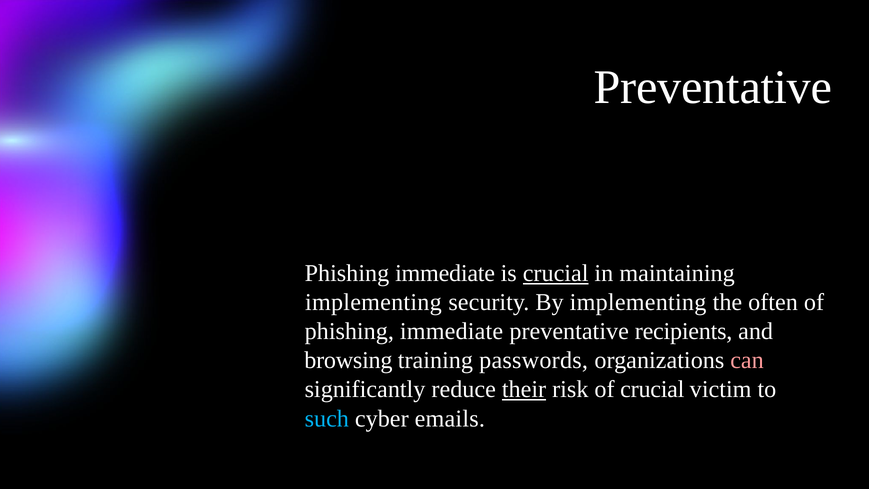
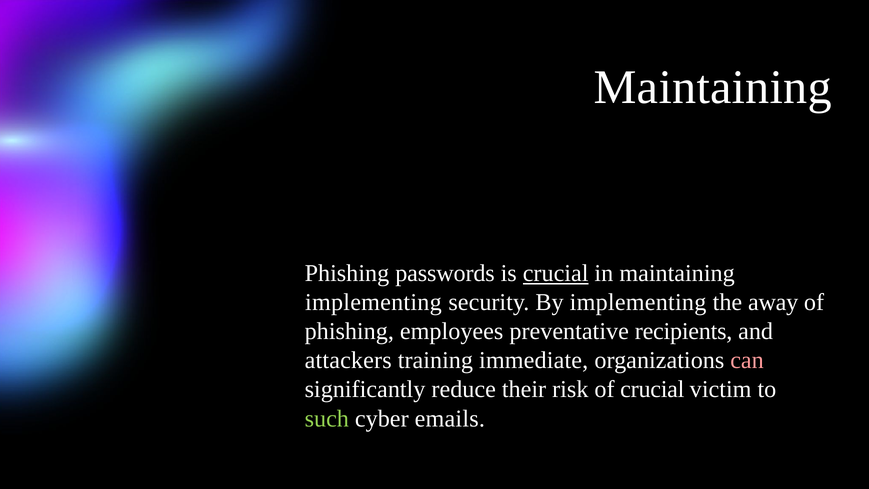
Preventative at (713, 87): Preventative -> Maintaining
immediate at (445, 273): immediate -> passwords
often: often -> away
immediate at (452, 331): immediate -> employees
browsing: browsing -> attackers
passwords: passwords -> immediate
their underline: present -> none
such colour: light blue -> light green
